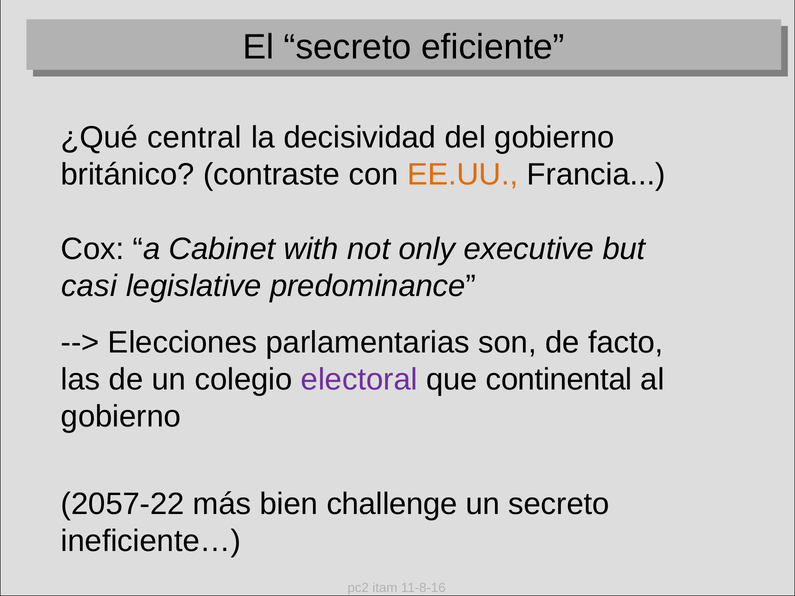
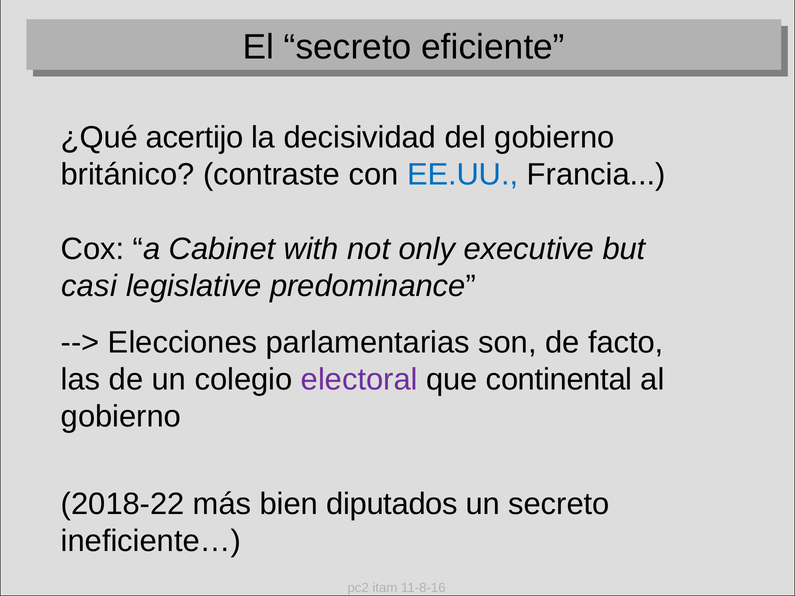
central: central -> acertijo
EE.UU colour: orange -> blue
2057-22: 2057-22 -> 2018-22
challenge: challenge -> diputados
